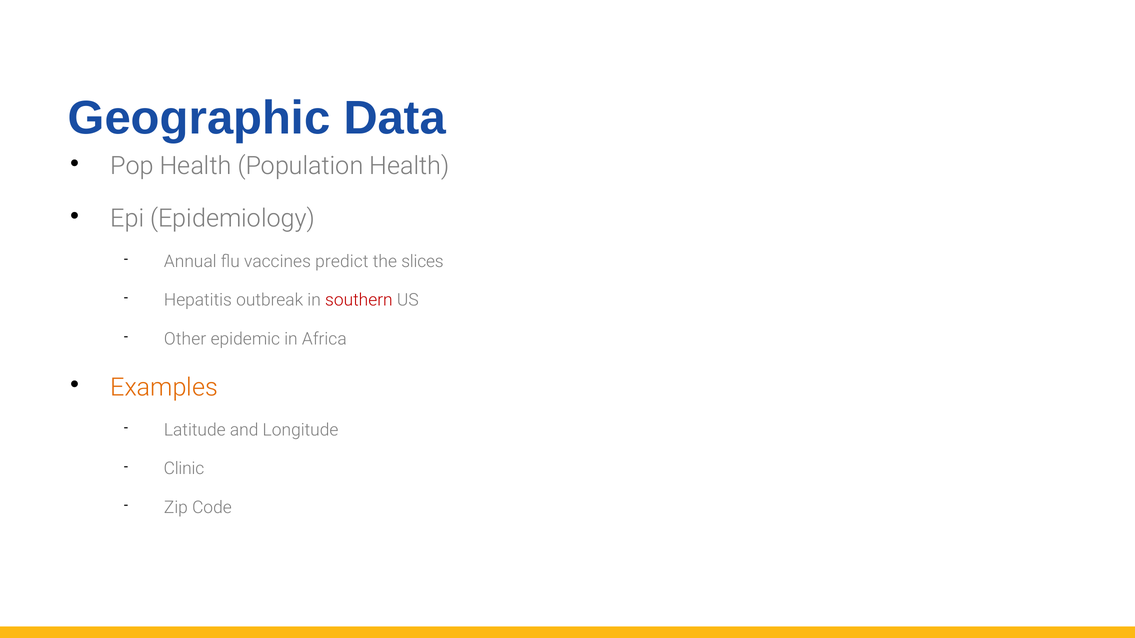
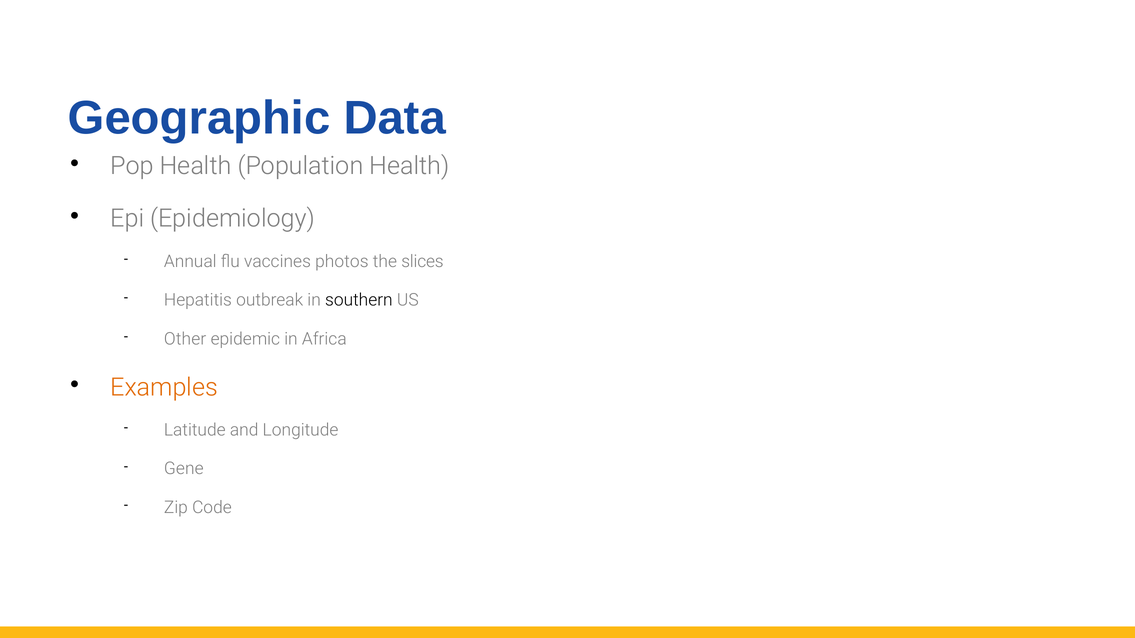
predict: predict -> photos
southern colour: red -> black
Clinic: Clinic -> Gene
